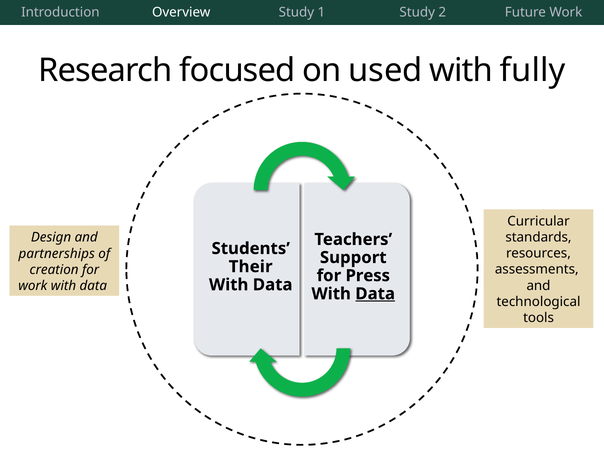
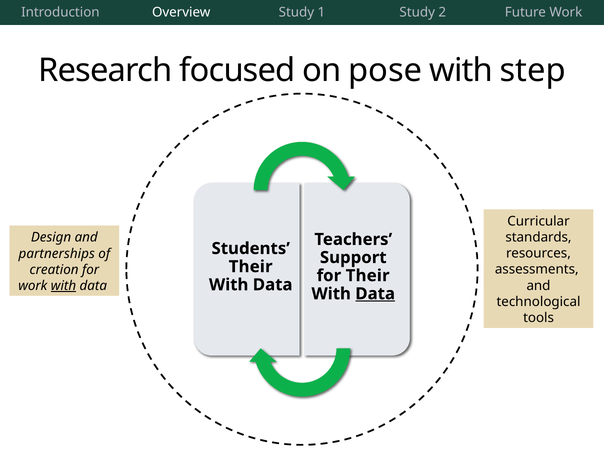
used: used -> pose
fully: fully -> step
for Press: Press -> Their
with at (64, 286) underline: none -> present
